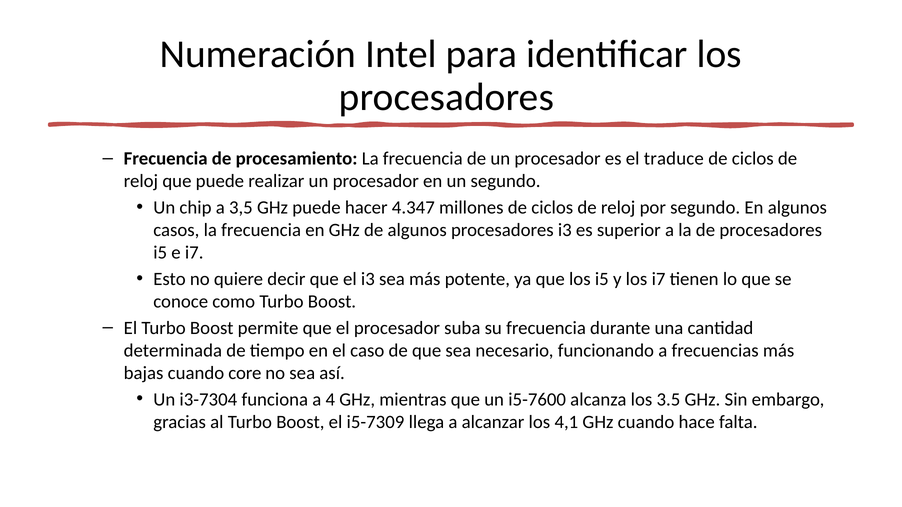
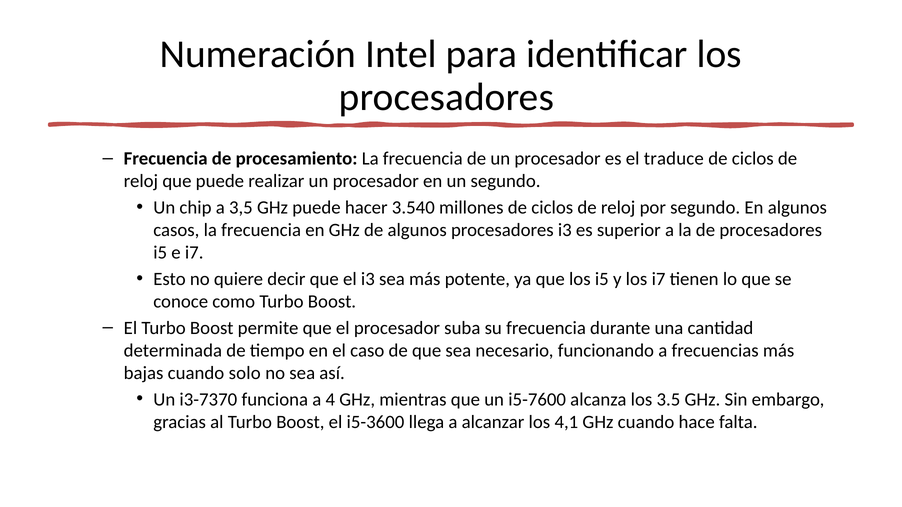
4.347: 4.347 -> 3.540
core: core -> solo
i3-7304: i3-7304 -> i3-7370
i5-7309: i5-7309 -> i5-3600
